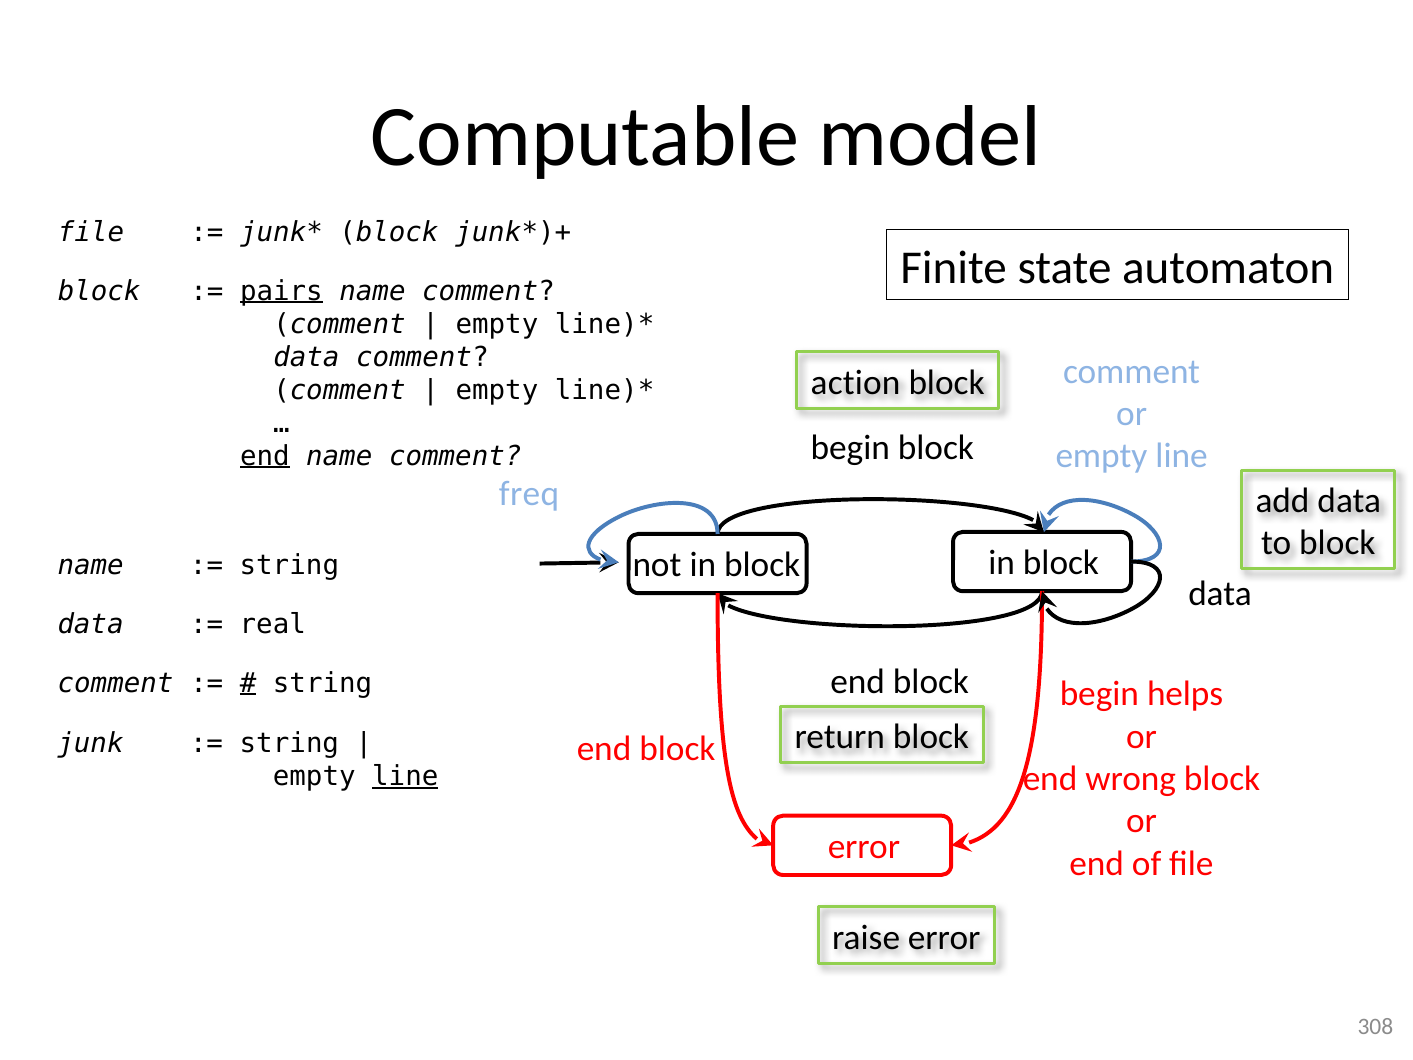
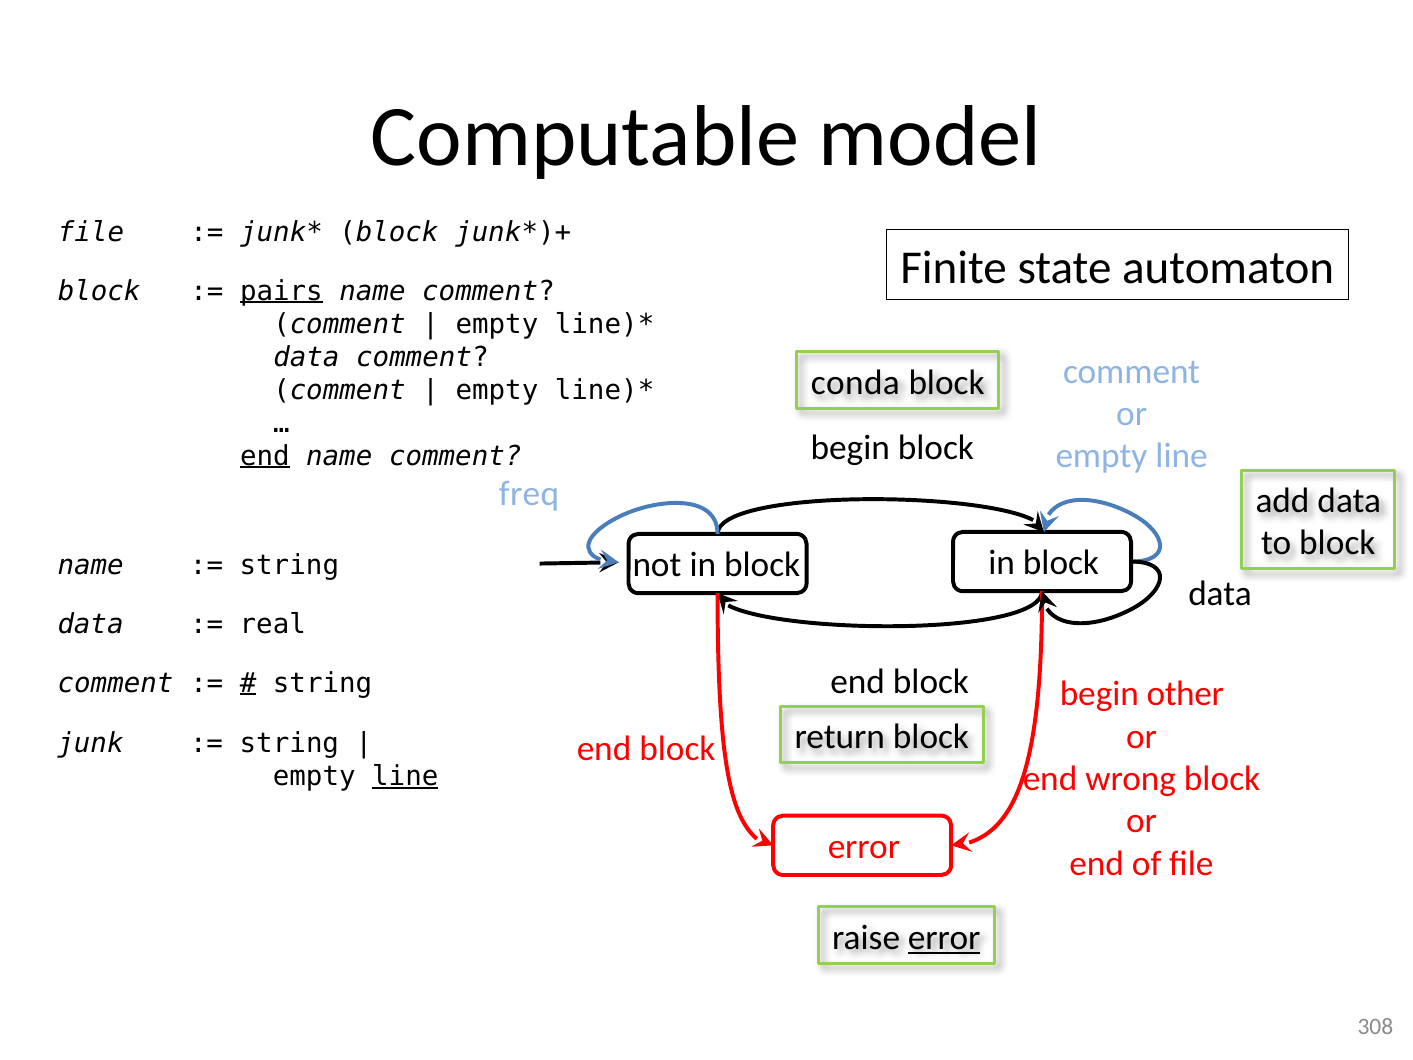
action: action -> conda
helps: helps -> other
error at (944, 937) underline: none -> present
